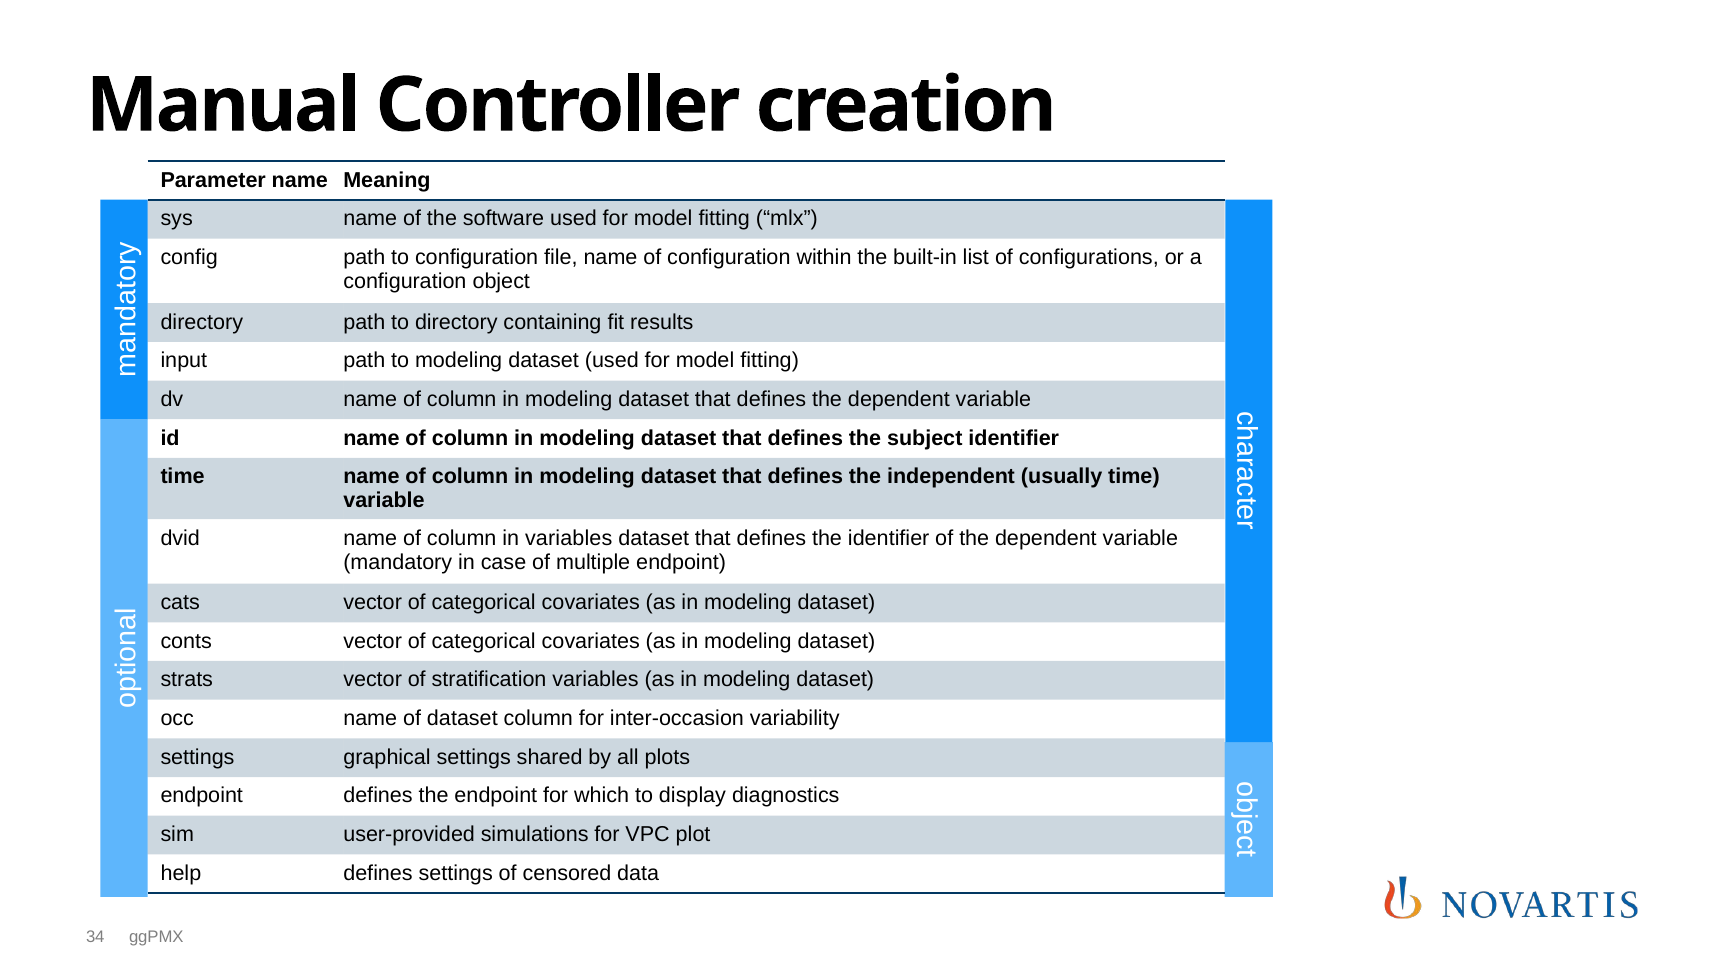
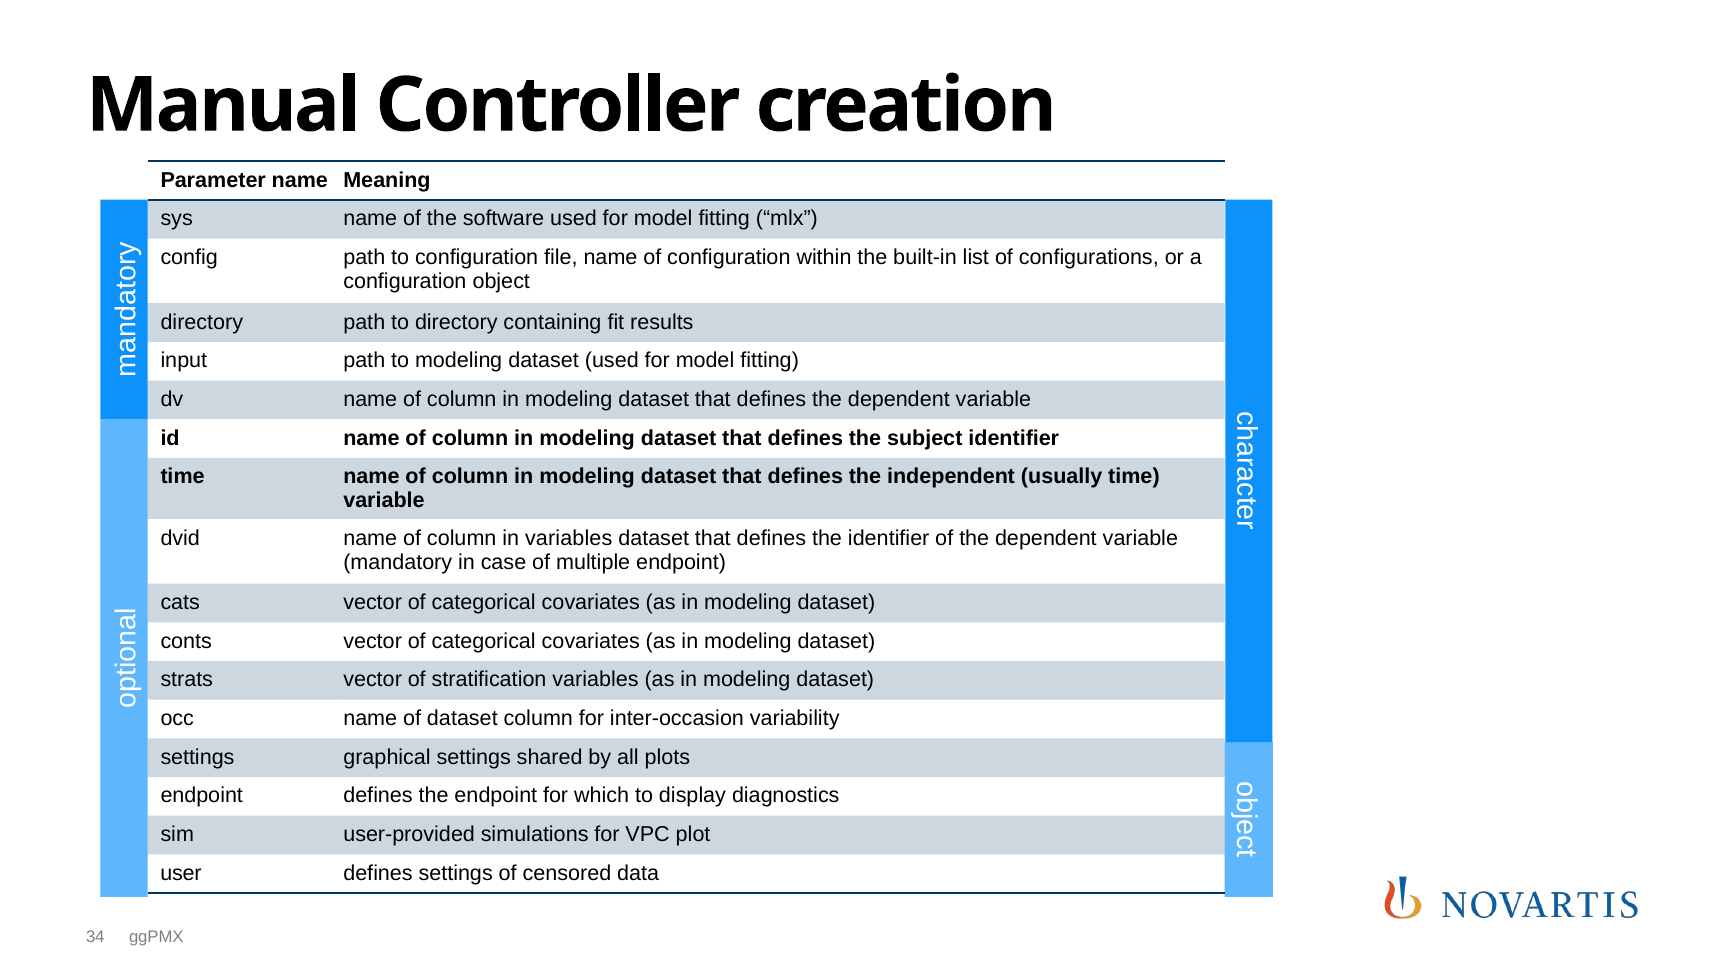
help: help -> user
